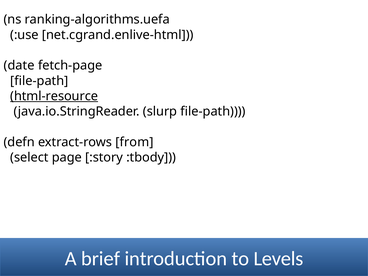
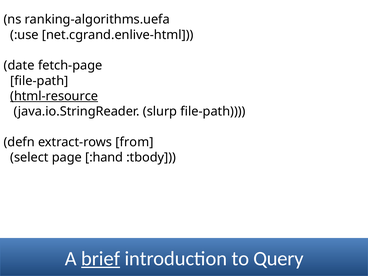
:story: :story -> :hand
brief underline: none -> present
Levels: Levels -> Query
